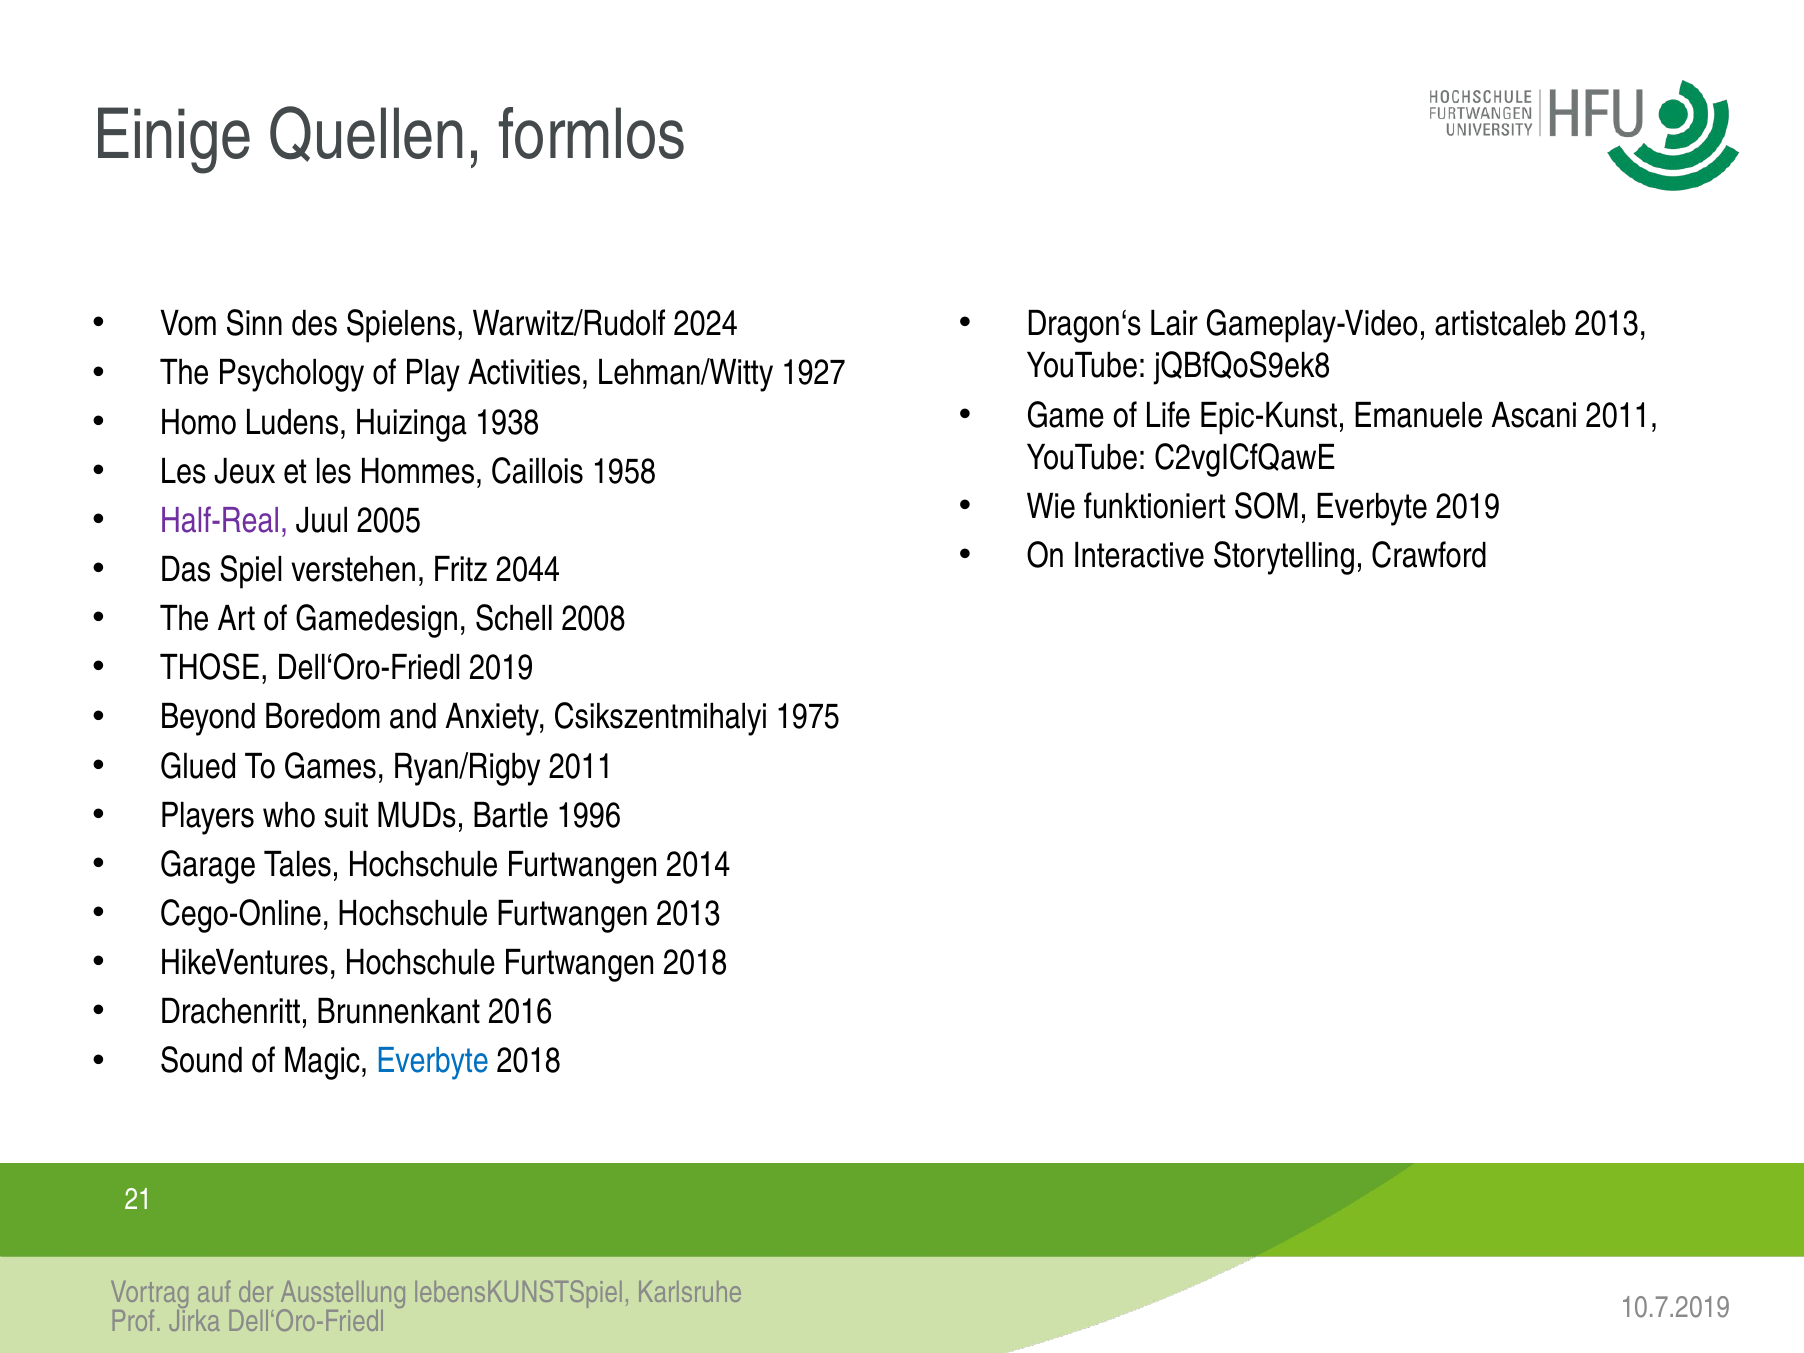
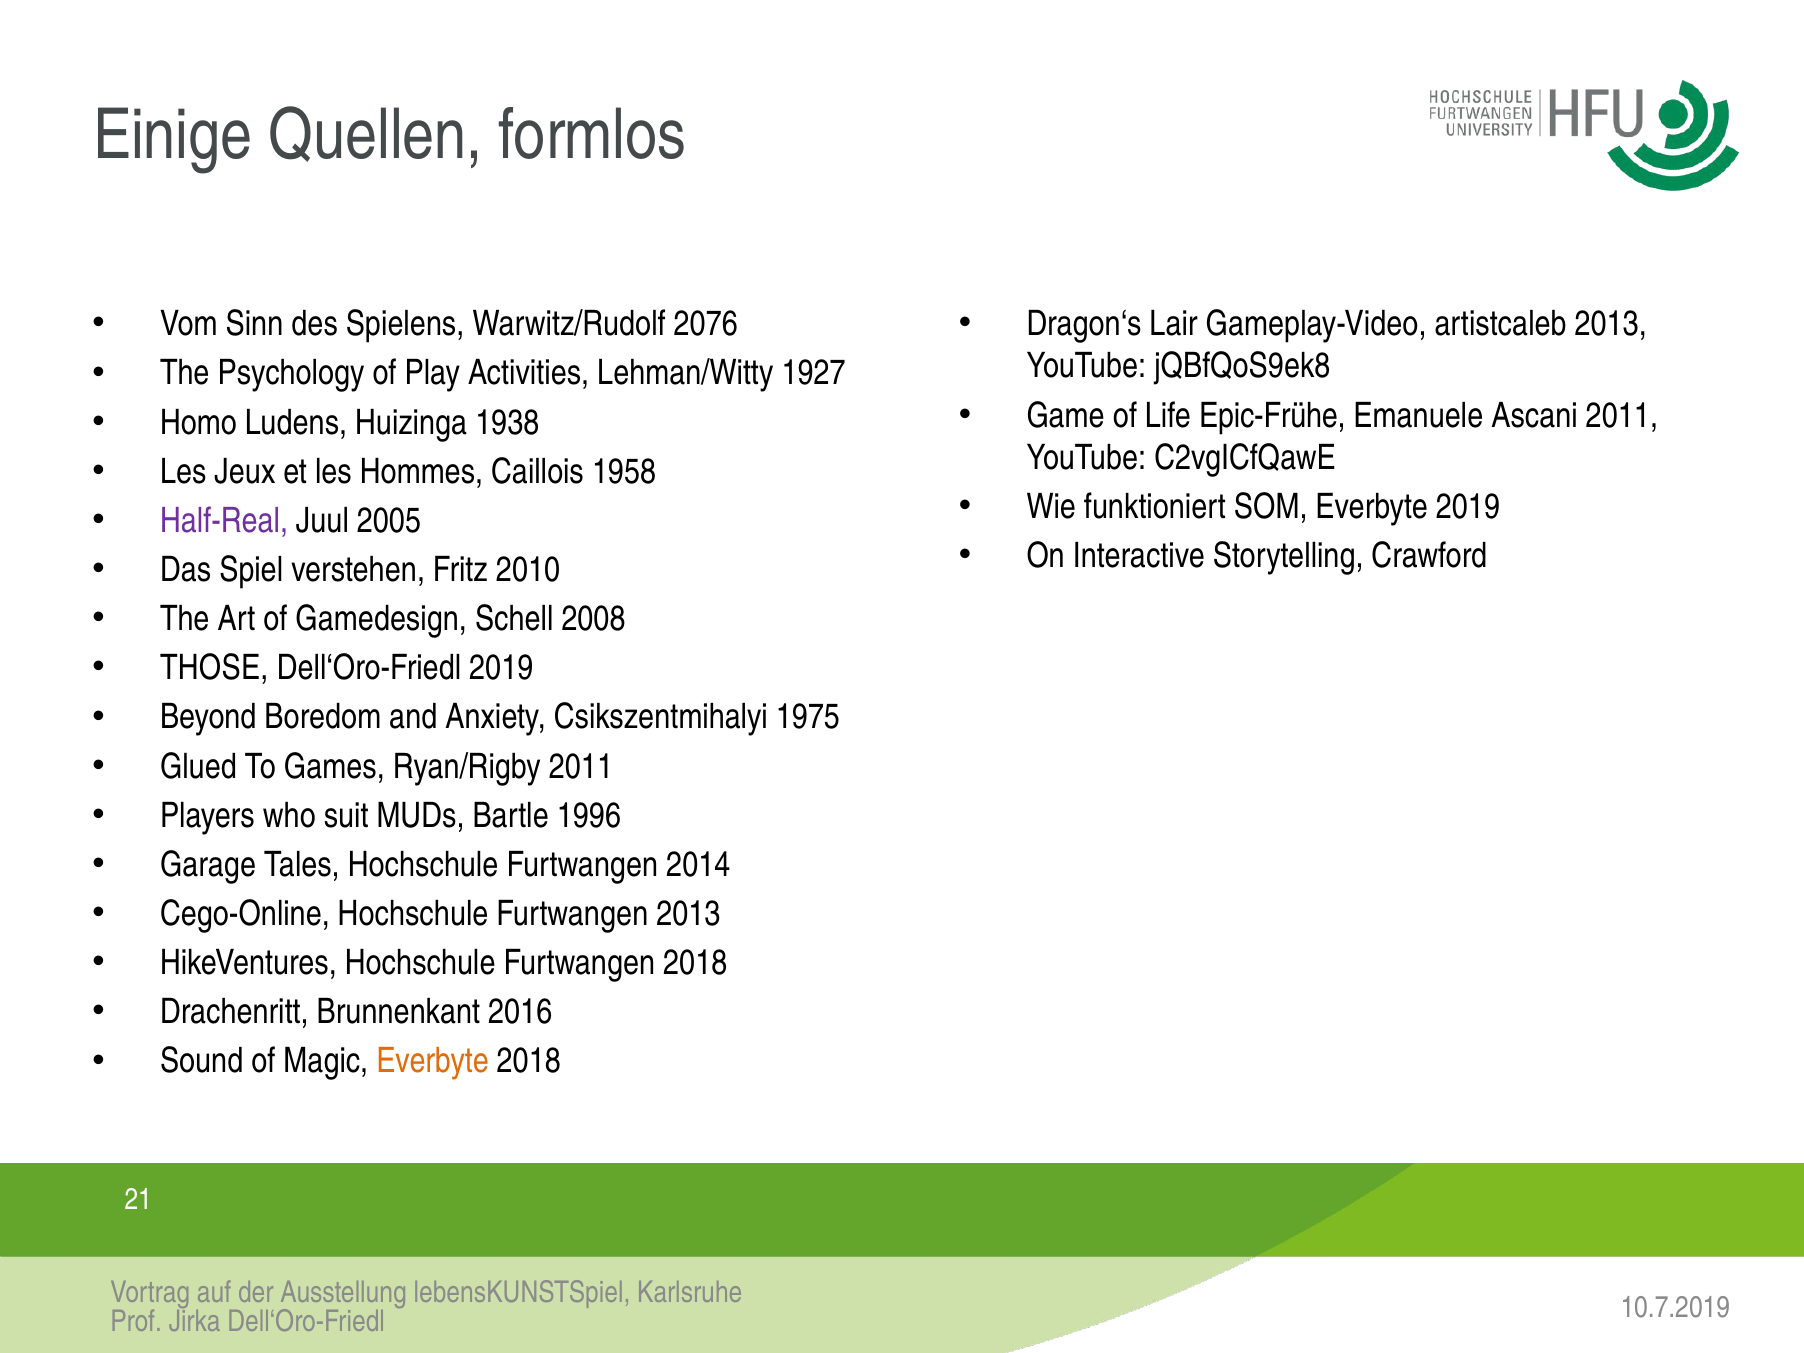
2024: 2024 -> 2076
Epic-Kunst: Epic-Kunst -> Epic-Frühe
2044: 2044 -> 2010
Everbyte at (433, 1061) colour: blue -> orange
